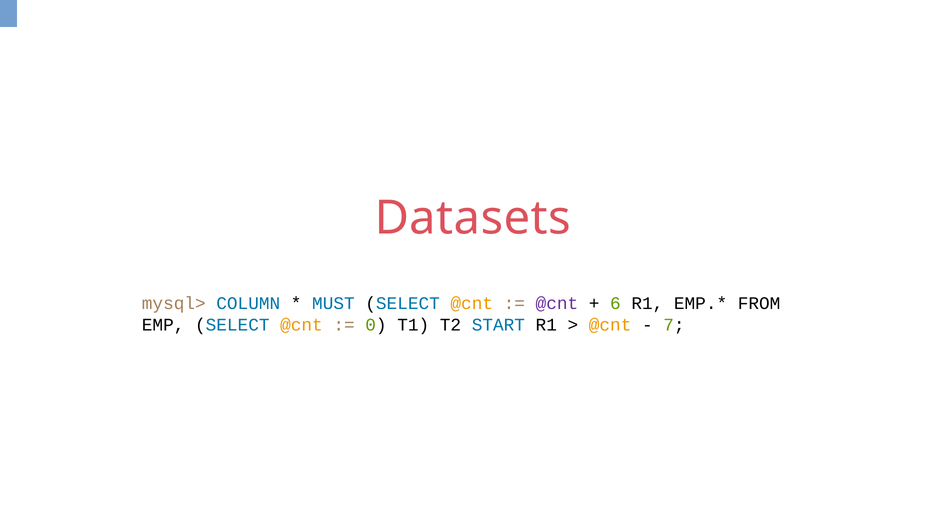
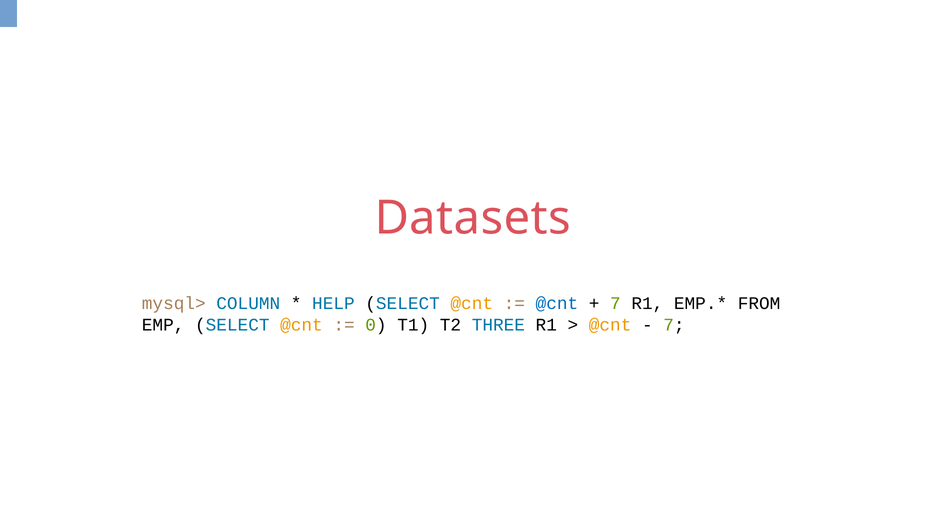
MUST: MUST -> HELP
@cnt at (557, 304) colour: purple -> blue
6 at (615, 304): 6 -> 7
START: START -> THREE
